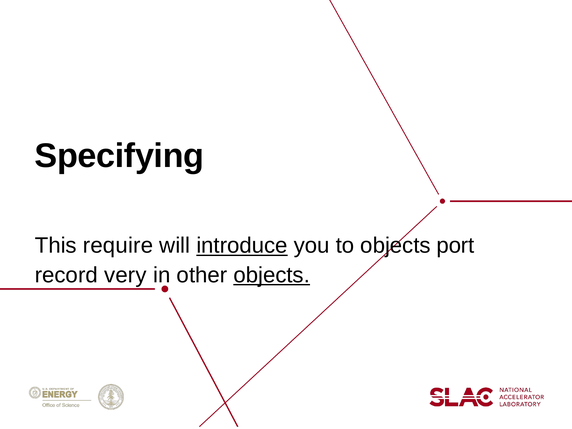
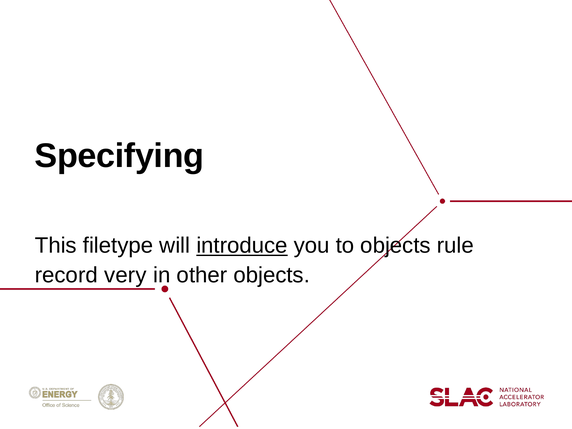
require: require -> filetype
port: port -> rule
objects at (272, 275) underline: present -> none
